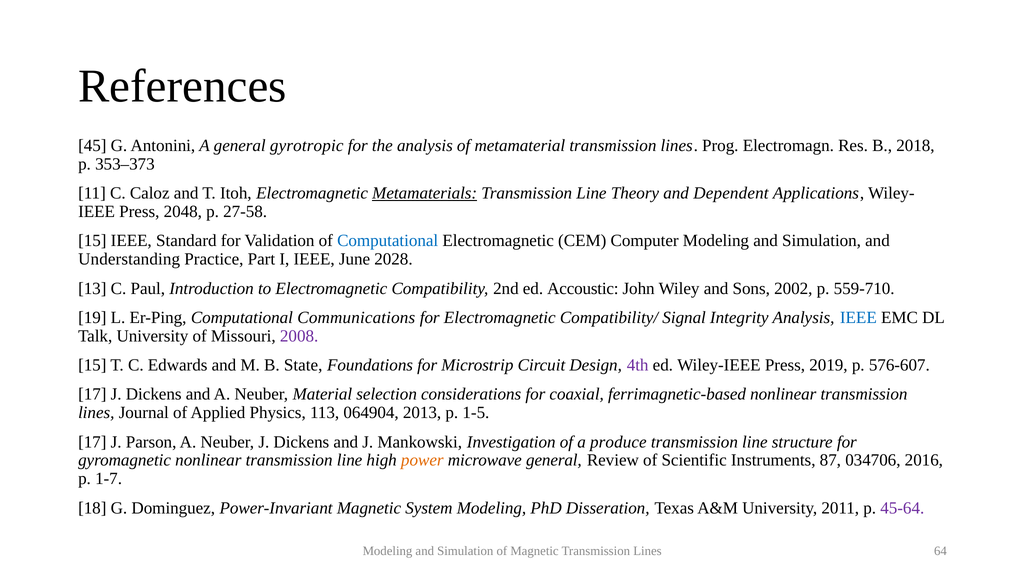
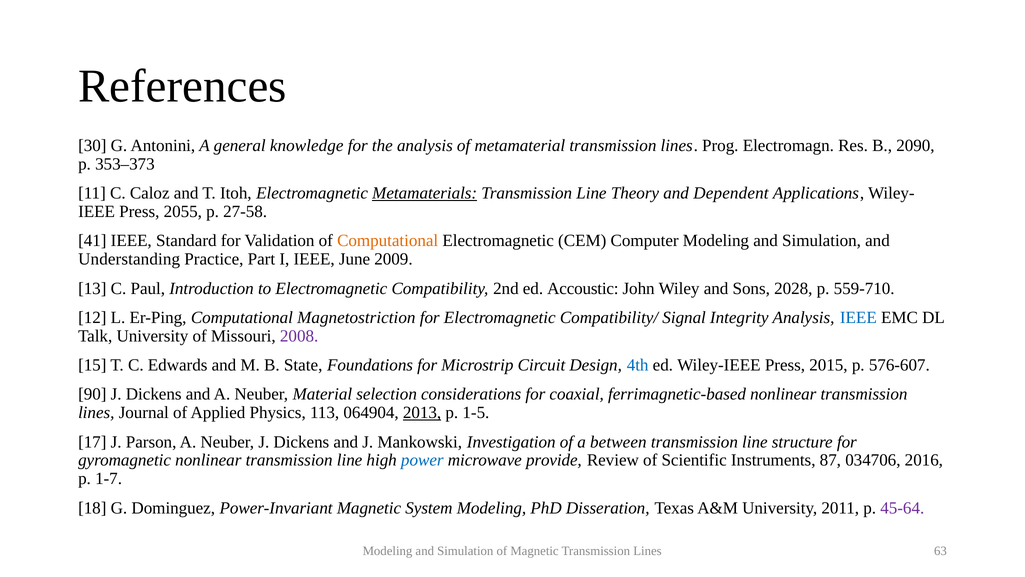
45: 45 -> 30
gyrotropic: gyrotropic -> knowledge
2018: 2018 -> 2090
2048: 2048 -> 2055
15 at (92, 241): 15 -> 41
Computational at (388, 241) colour: blue -> orange
2028: 2028 -> 2009
2002: 2002 -> 2028
19: 19 -> 12
Communications: Communications -> Magnetostriction
4th colour: purple -> blue
2019: 2019 -> 2015
17 at (92, 394): 17 -> 90
2013 underline: none -> present
produce: produce -> between
power colour: orange -> blue
microwave general: general -> provide
64: 64 -> 63
